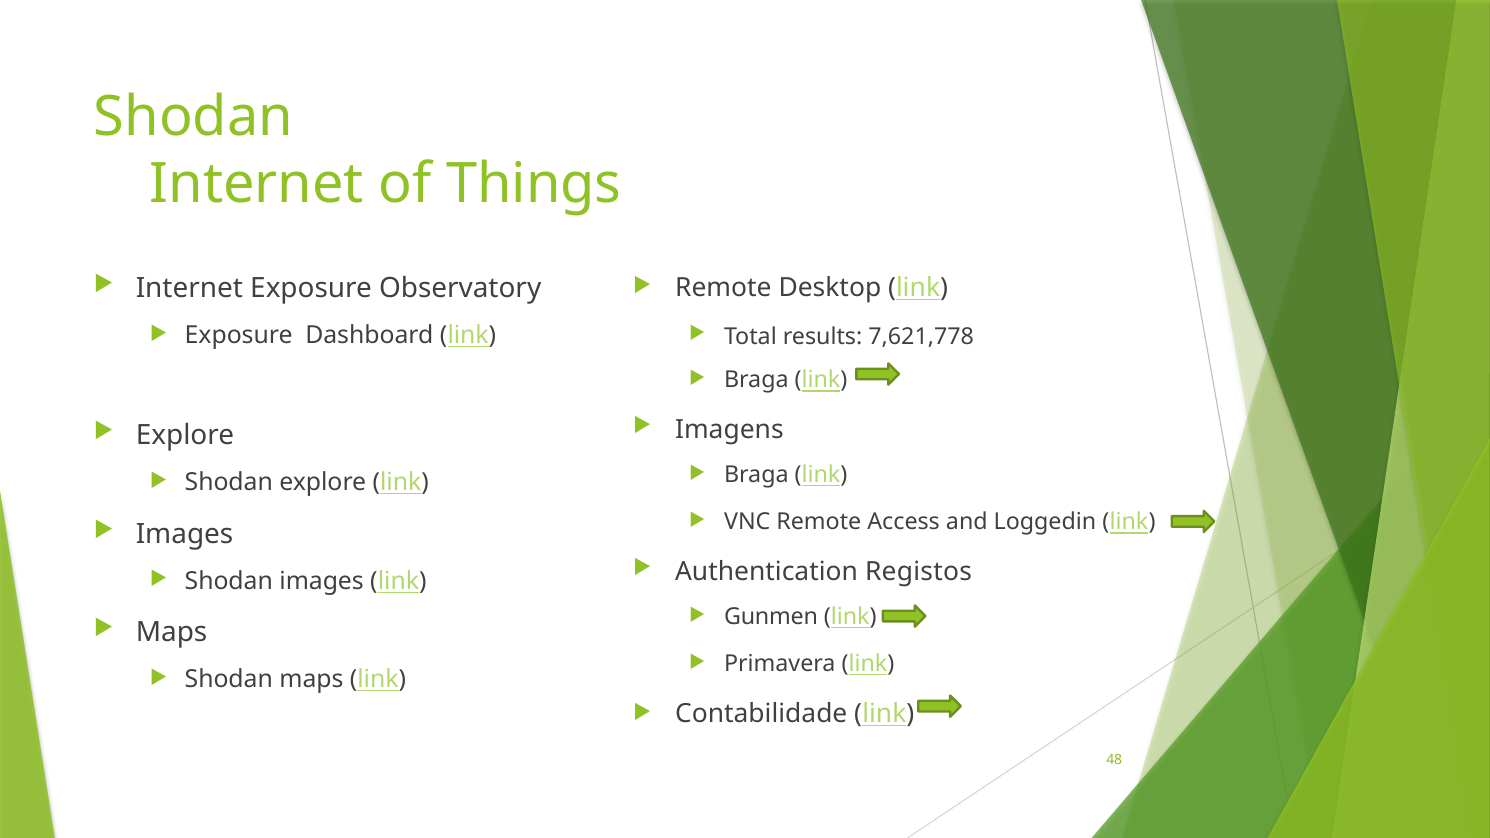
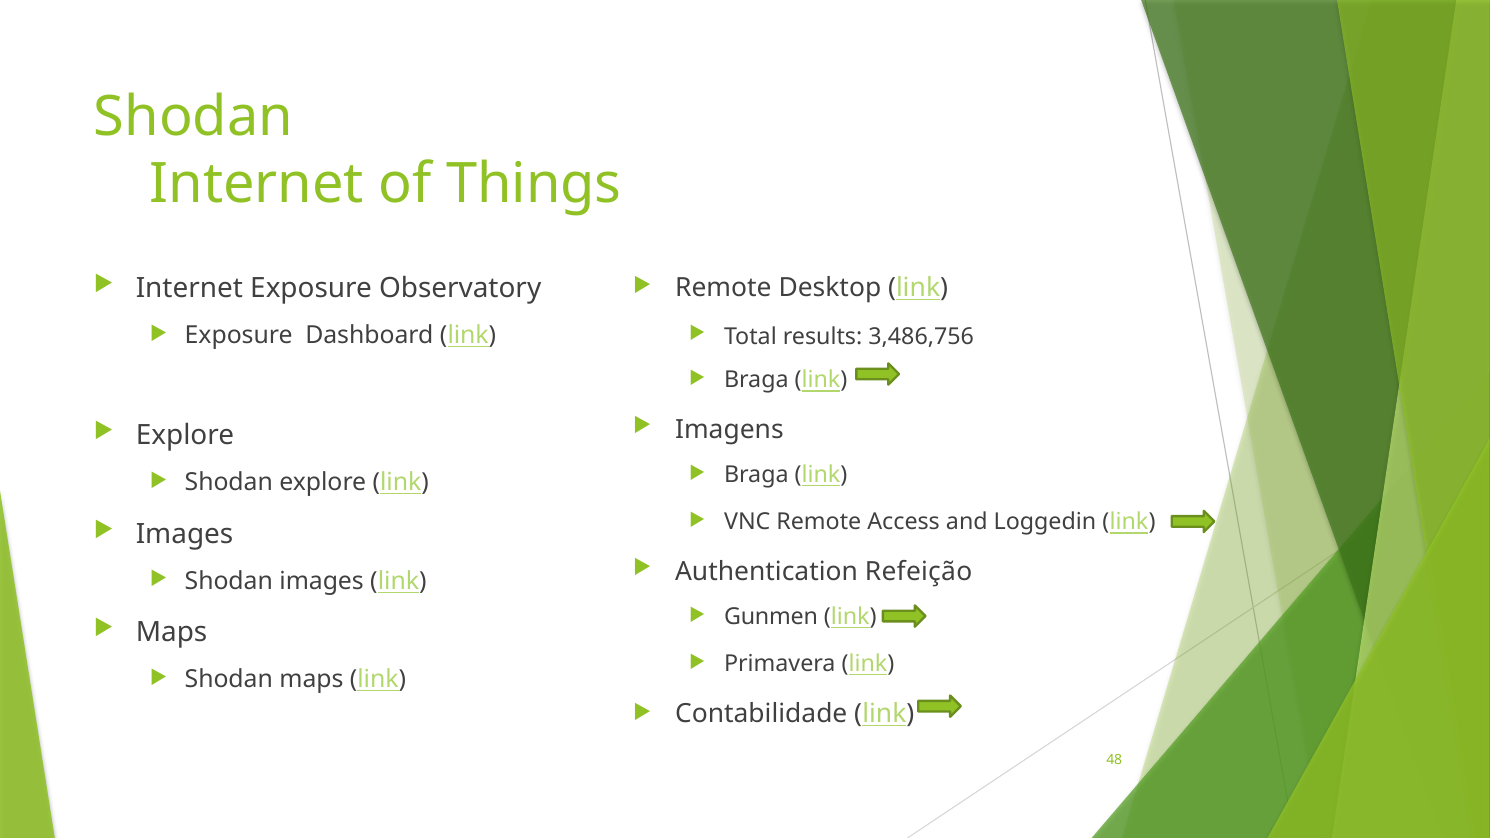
7,621,778: 7,621,778 -> 3,486,756
Registos: Registos -> Refeição
